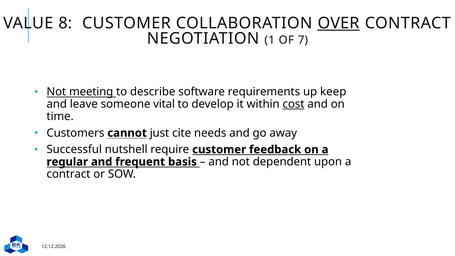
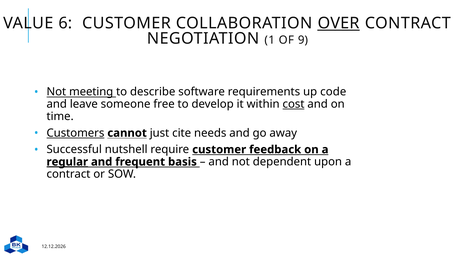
8: 8 -> 6
7: 7 -> 9
keep: keep -> code
vital: vital -> free
Customers underline: none -> present
regular underline: none -> present
